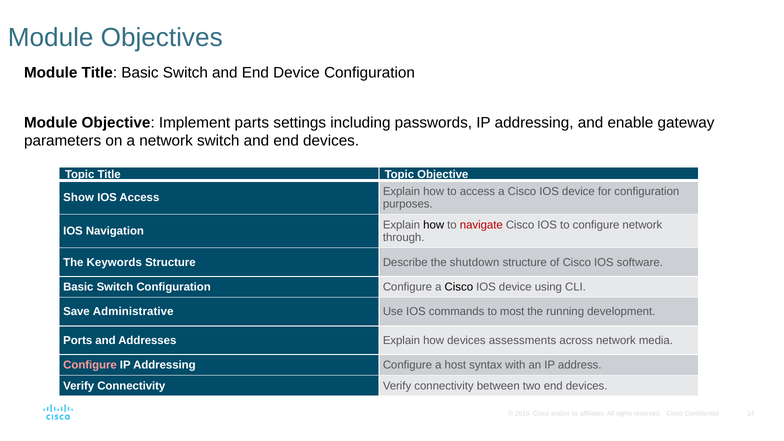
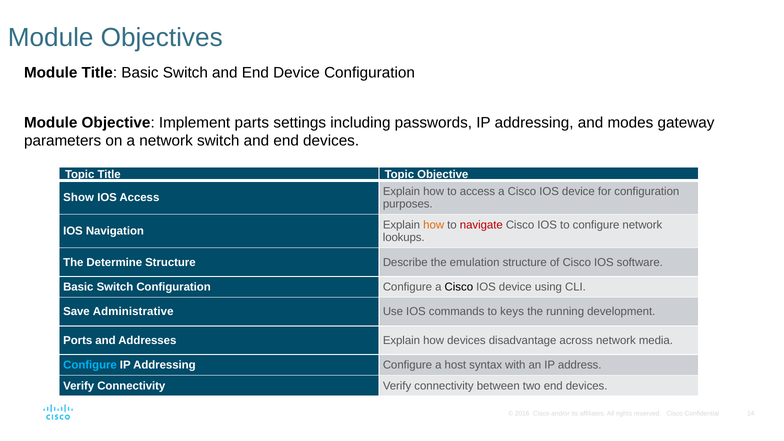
enable: enable -> modes
how at (434, 225) colour: black -> orange
through: through -> lookups
Keywords: Keywords -> Determine
shutdown: shutdown -> emulation
most: most -> keys
assessments: assessments -> disadvantage
Configure at (90, 365) colour: pink -> light blue
